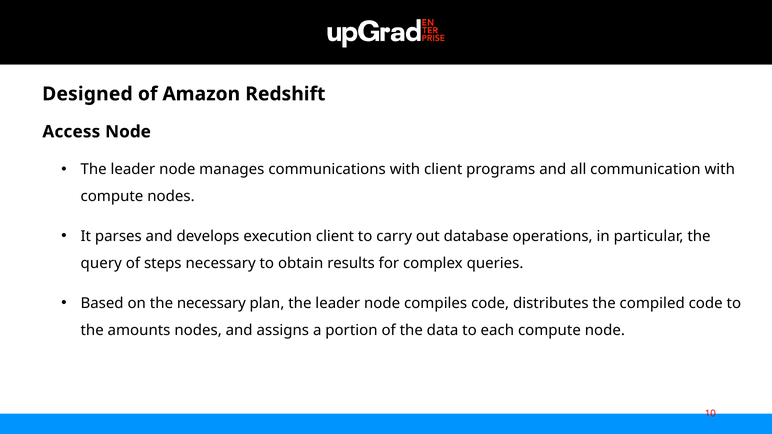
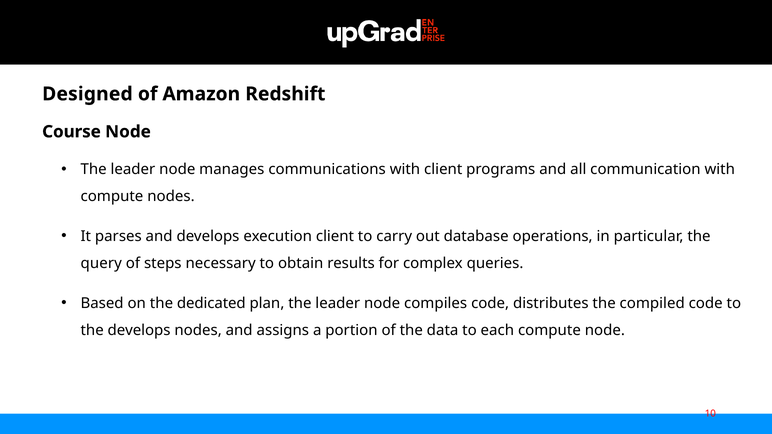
Access: Access -> Course
the necessary: necessary -> dedicated
the amounts: amounts -> develops
